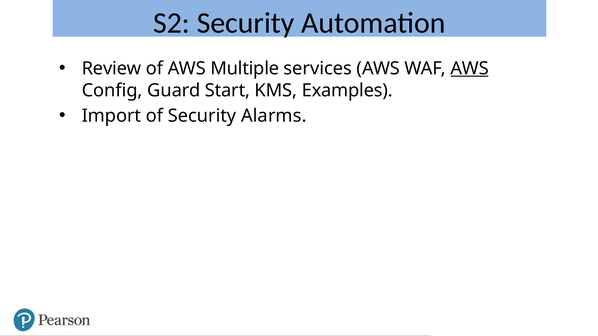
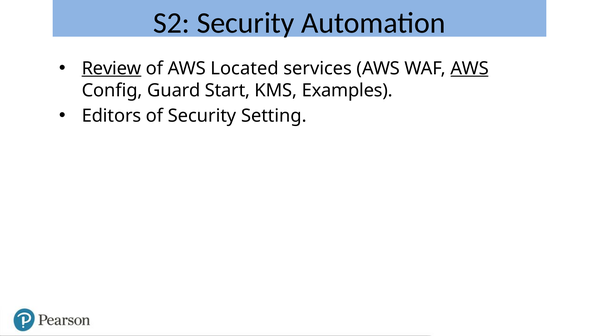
Review underline: none -> present
Multiple: Multiple -> Located
Import: Import -> Editors
Alarms: Alarms -> Setting
